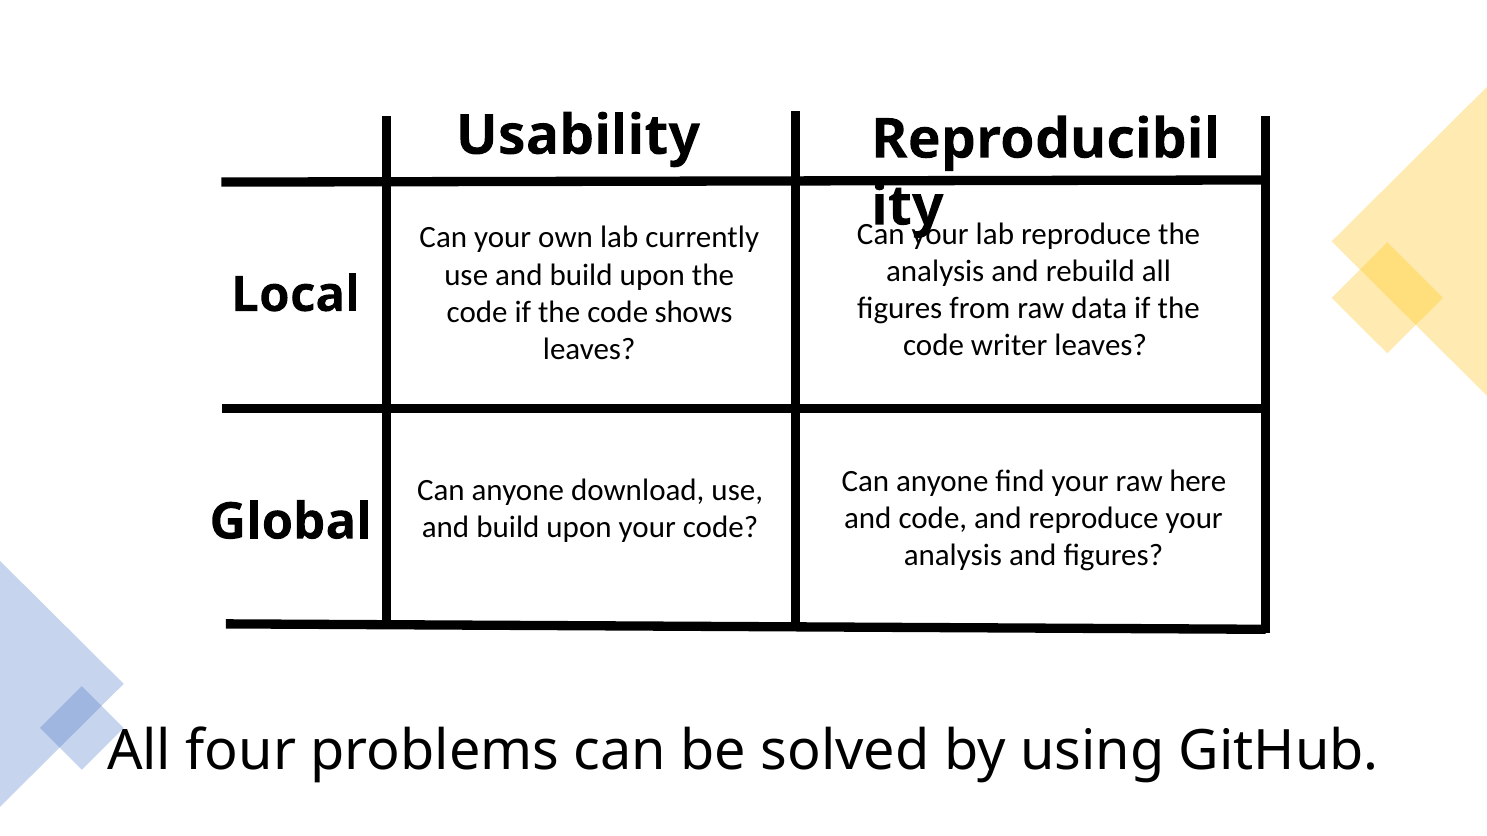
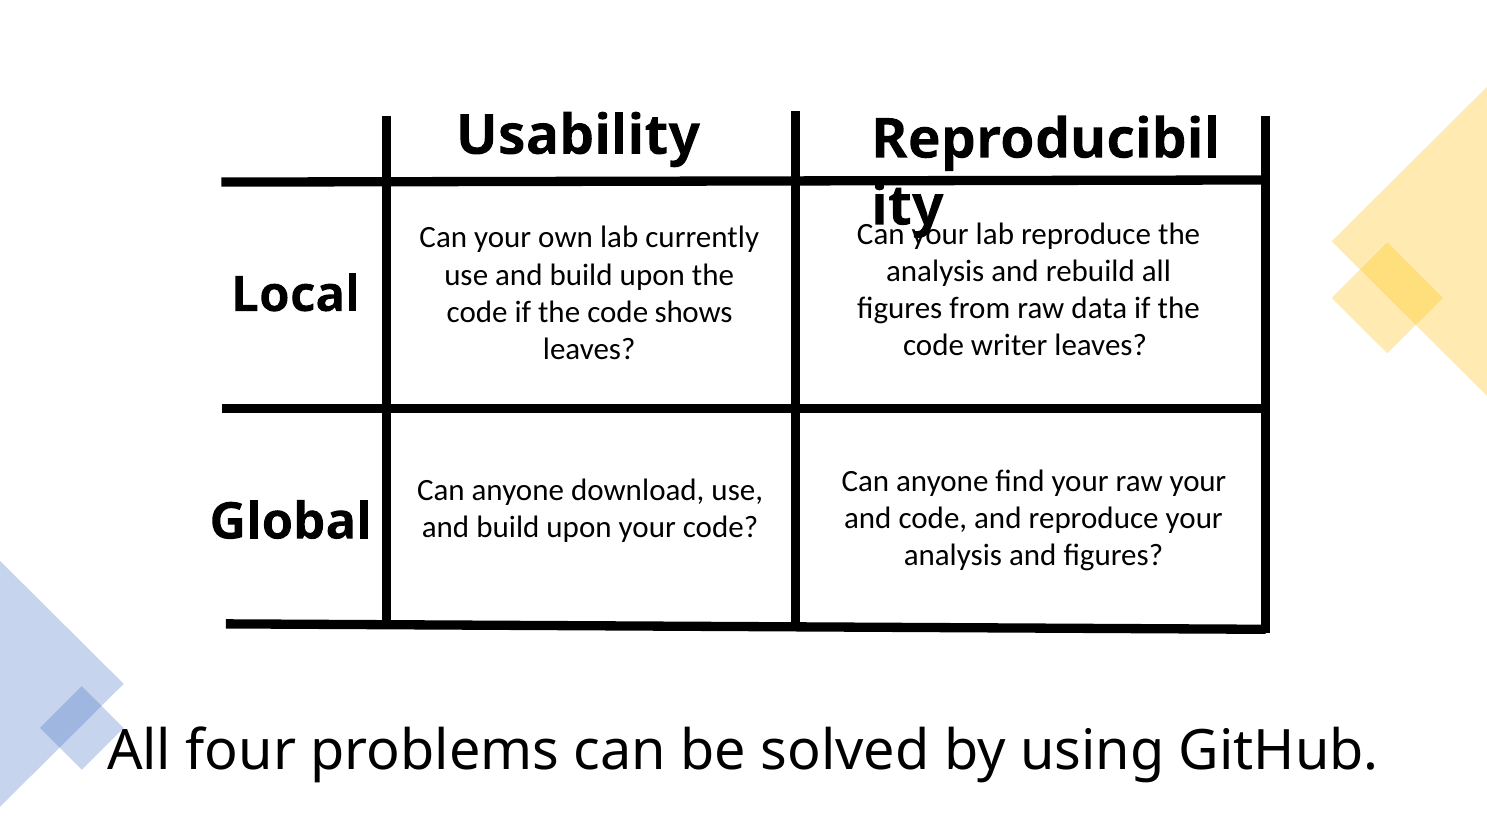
raw here: here -> your
